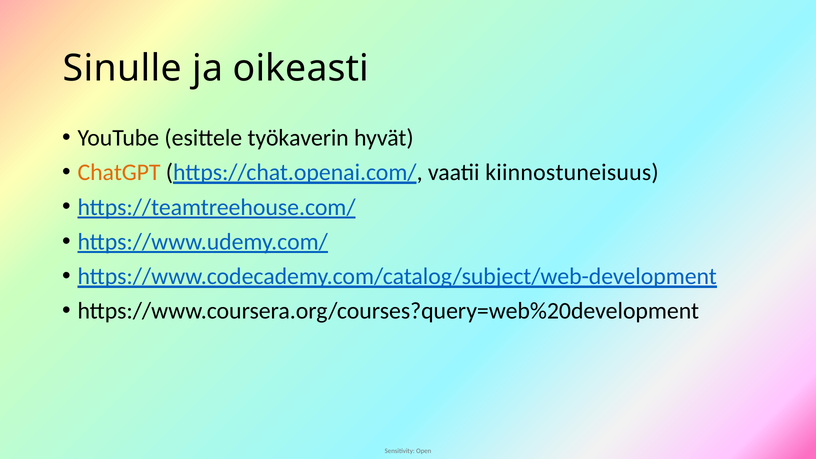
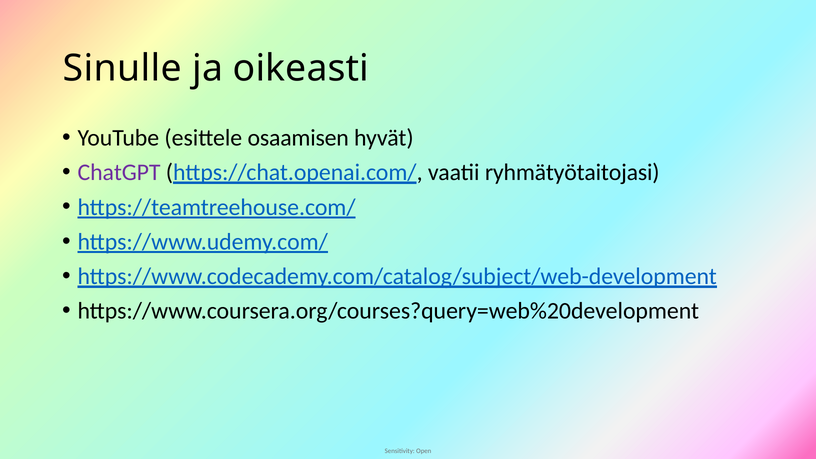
työkaverin: työkaverin -> osaamisen
ChatGPT colour: orange -> purple
kiinnostuneisuus: kiinnostuneisuus -> ryhmätyötaitojasi
